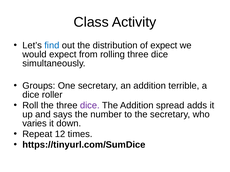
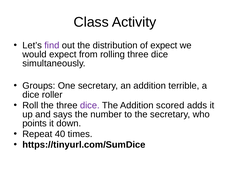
find colour: blue -> purple
spread: spread -> scored
varies: varies -> points
12: 12 -> 40
